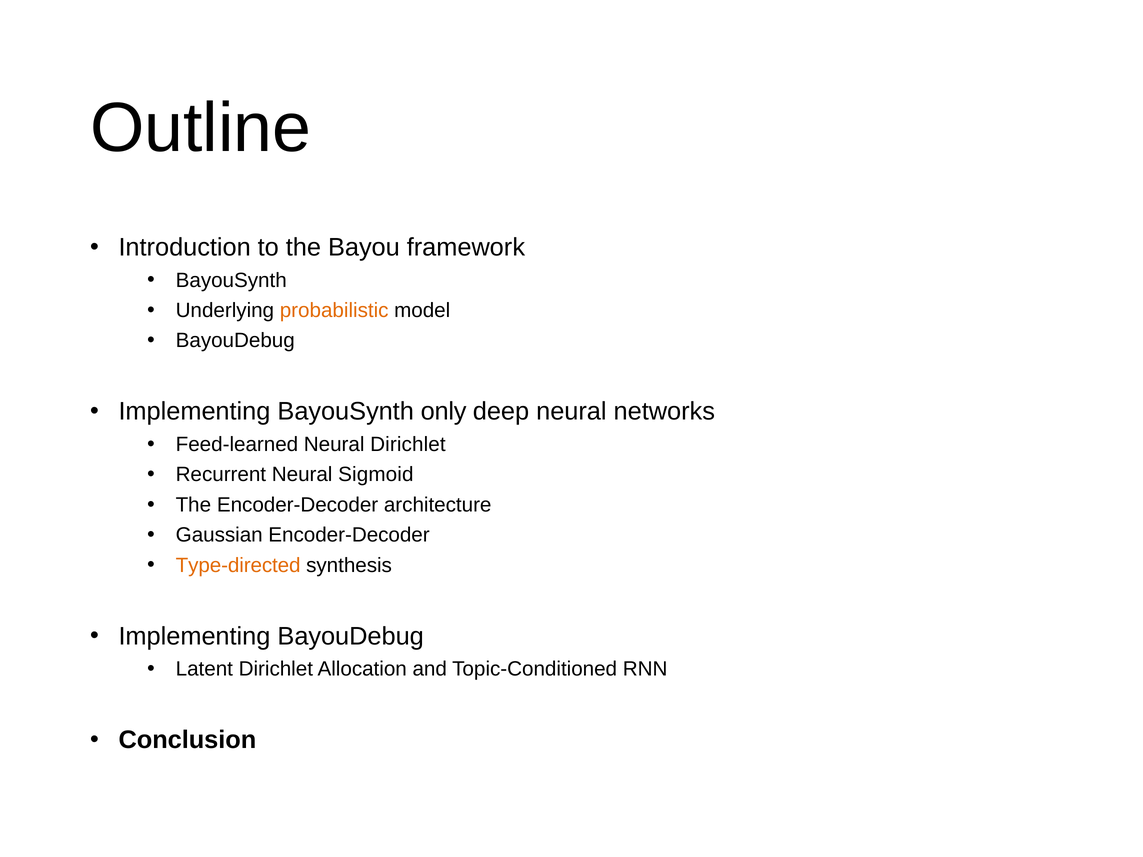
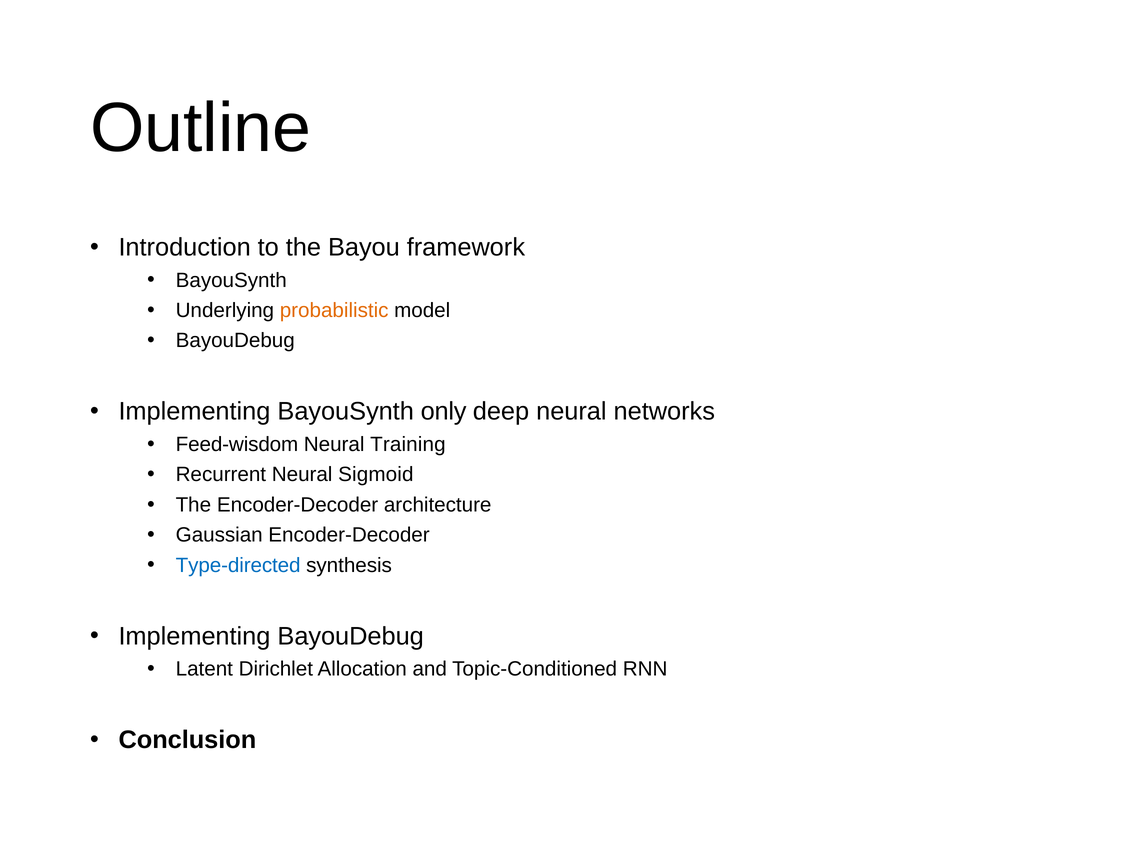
Feed-learned: Feed-learned -> Feed-wisdom
Neural Dirichlet: Dirichlet -> Training
Type-directed colour: orange -> blue
